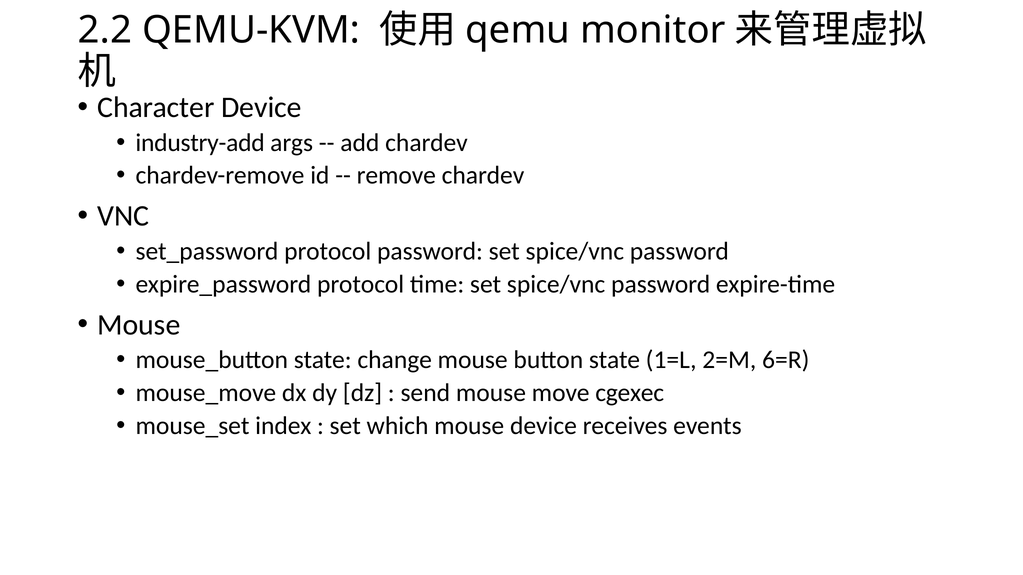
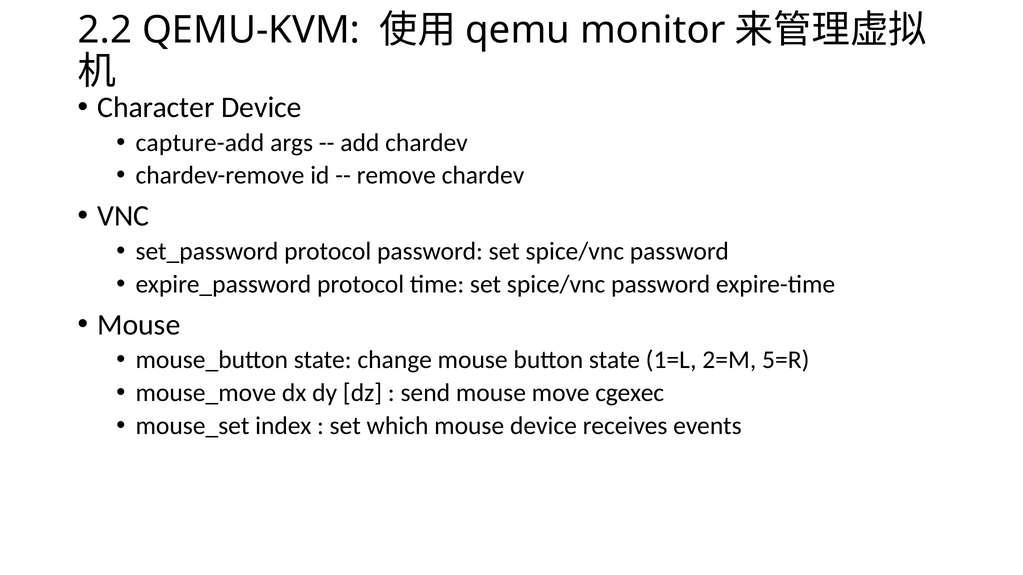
industry-add: industry-add -> capture-add
6=R: 6=R -> 5=R
